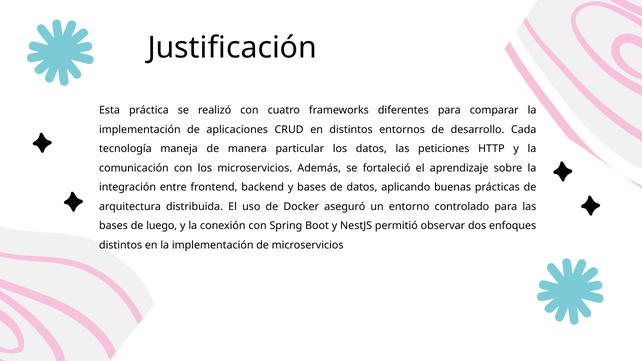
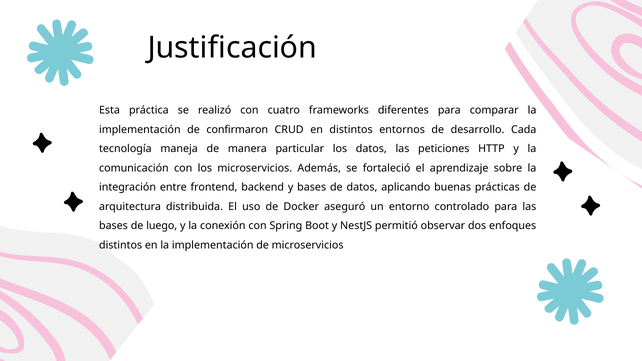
aplicaciones: aplicaciones -> confirmaron
